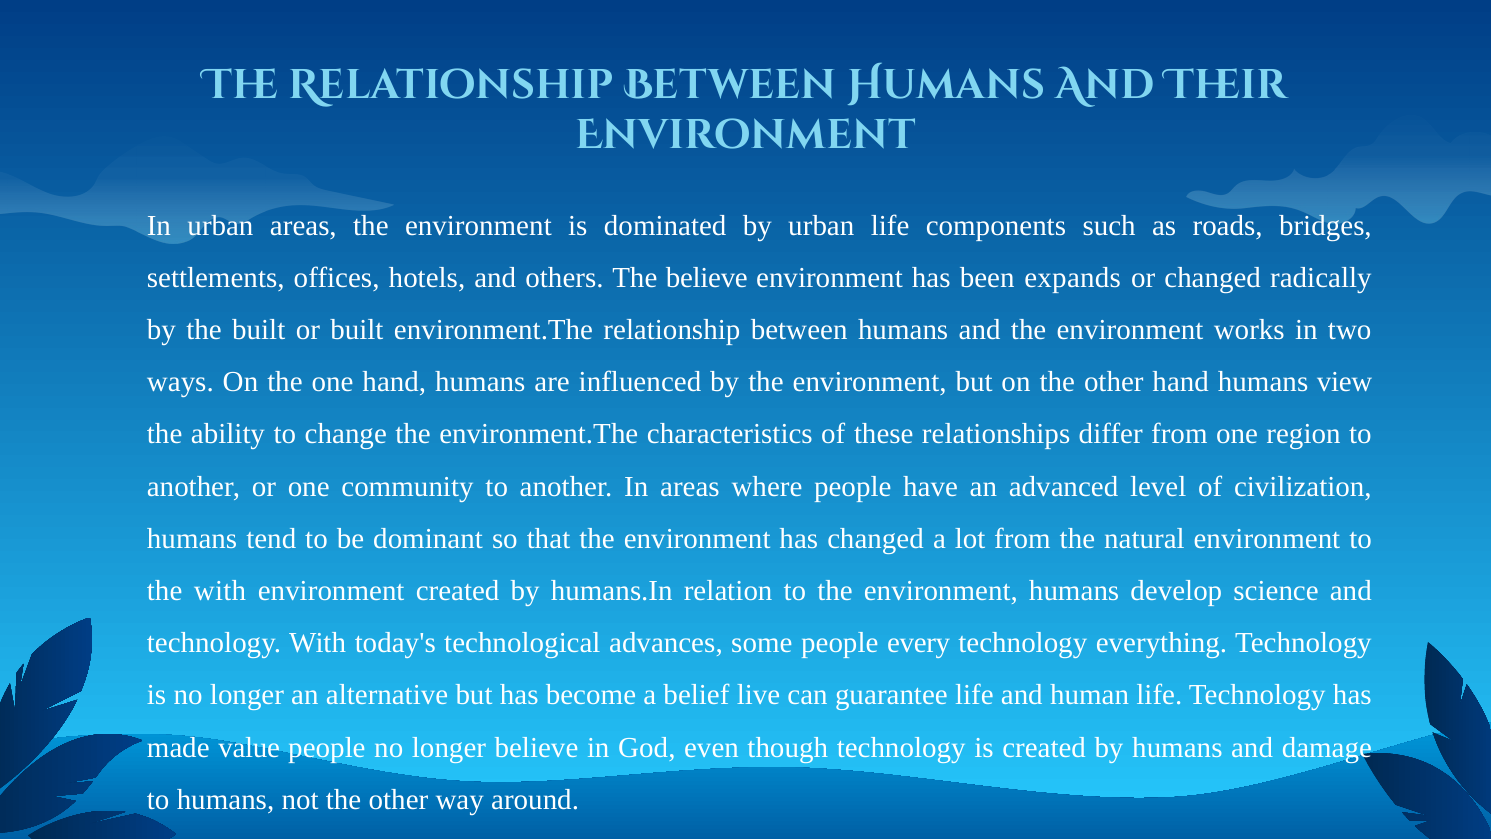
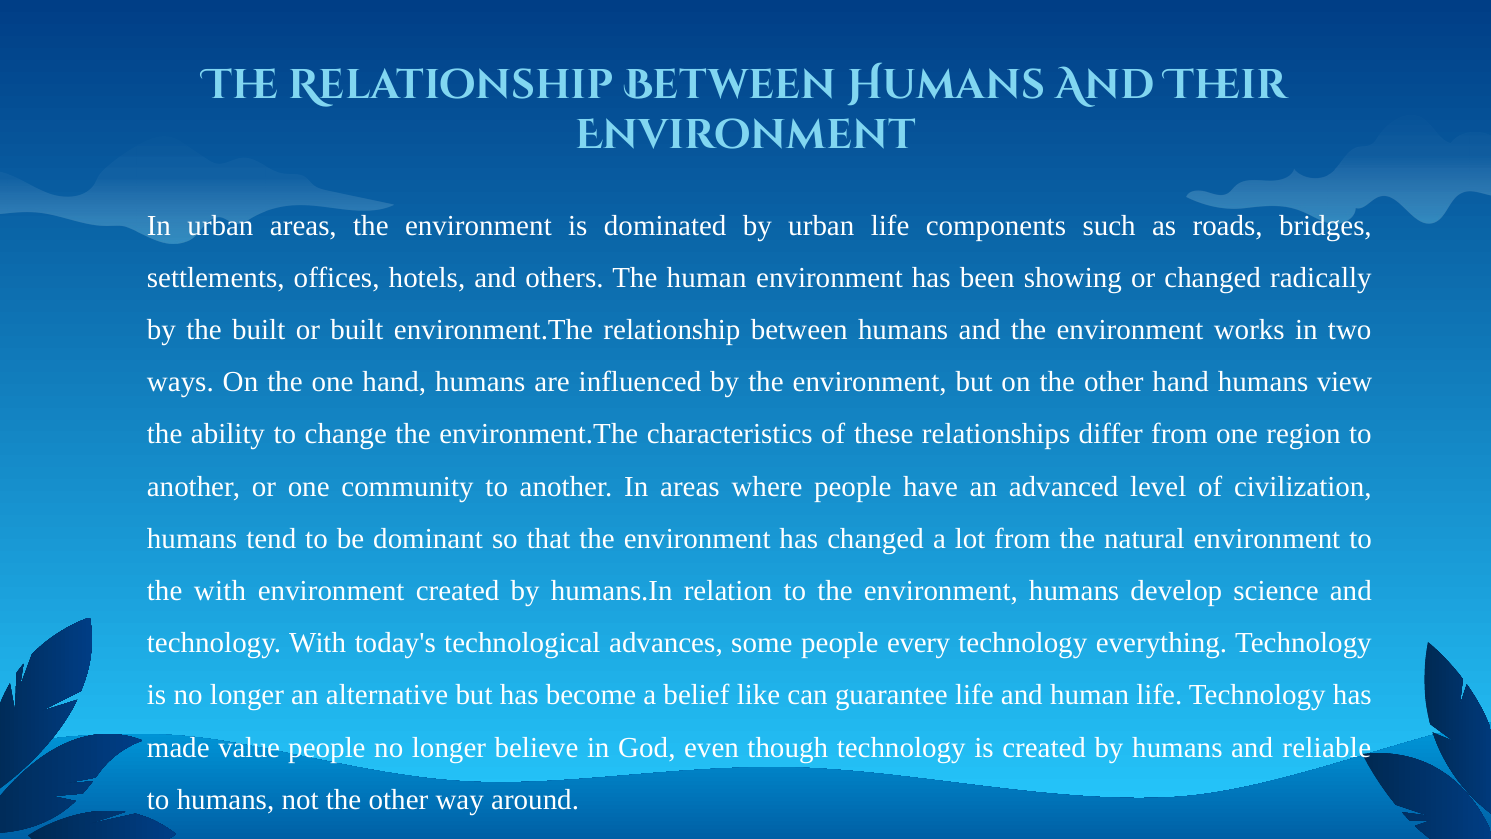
The believe: believe -> human
expands: expands -> showing
live: live -> like
damage: damage -> reliable
